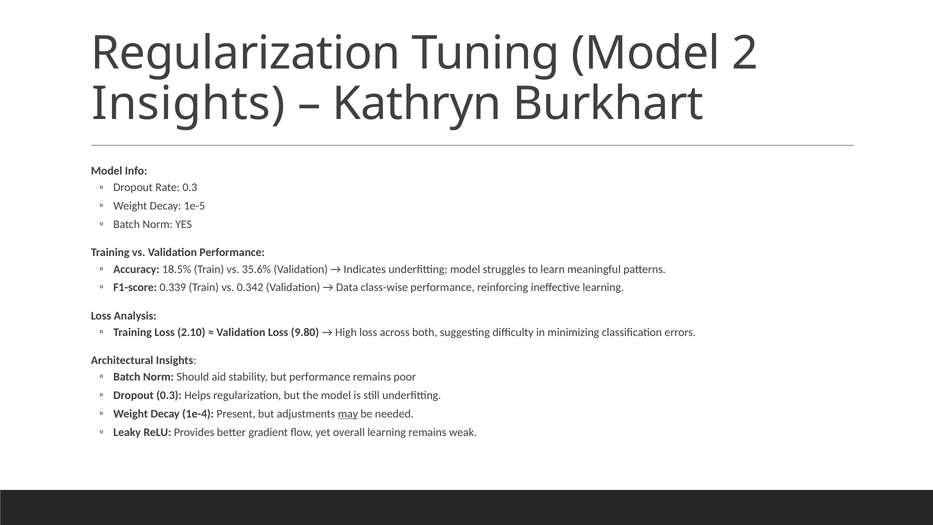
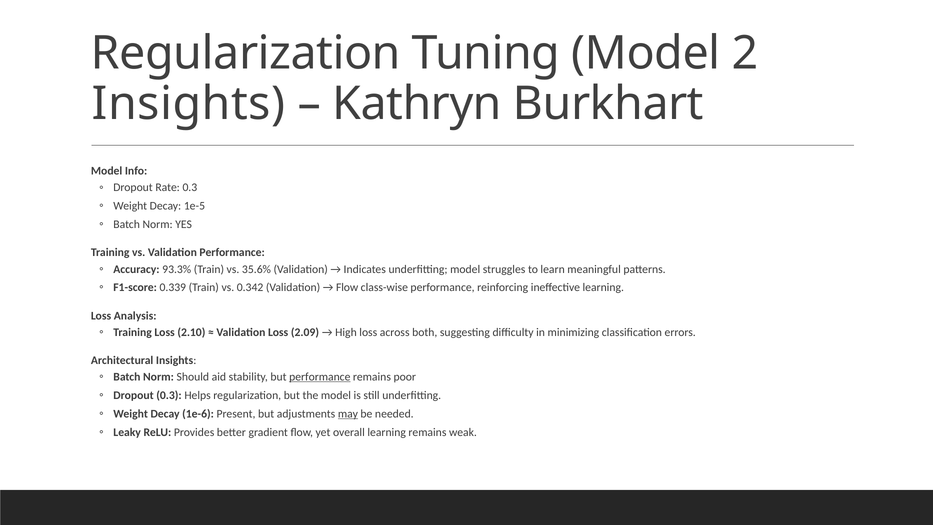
18.5%: 18.5% -> 93.3%
Data at (347, 287): Data -> Flow
9.80: 9.80 -> 2.09
performance at (320, 377) underline: none -> present
1e-4: 1e-4 -> 1e-6
